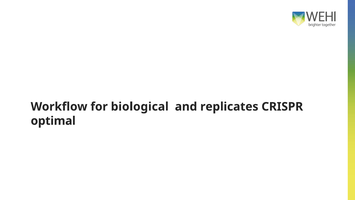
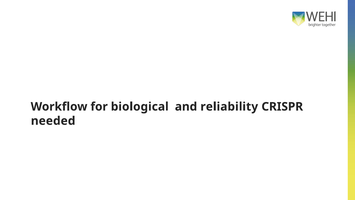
replicates: replicates -> reliability
optimal: optimal -> needed
